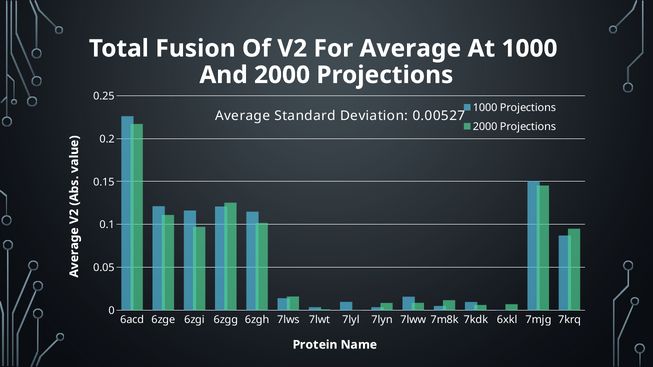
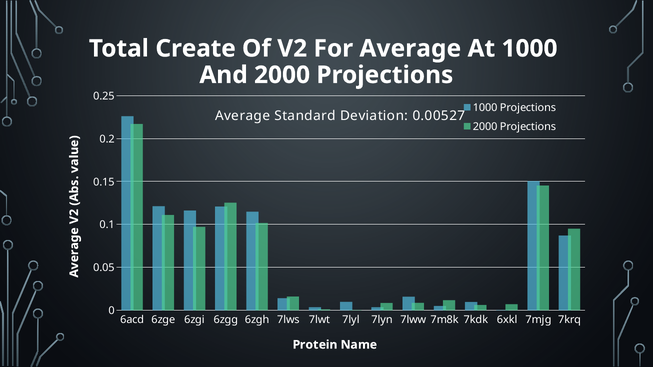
Fusion: Fusion -> Create
